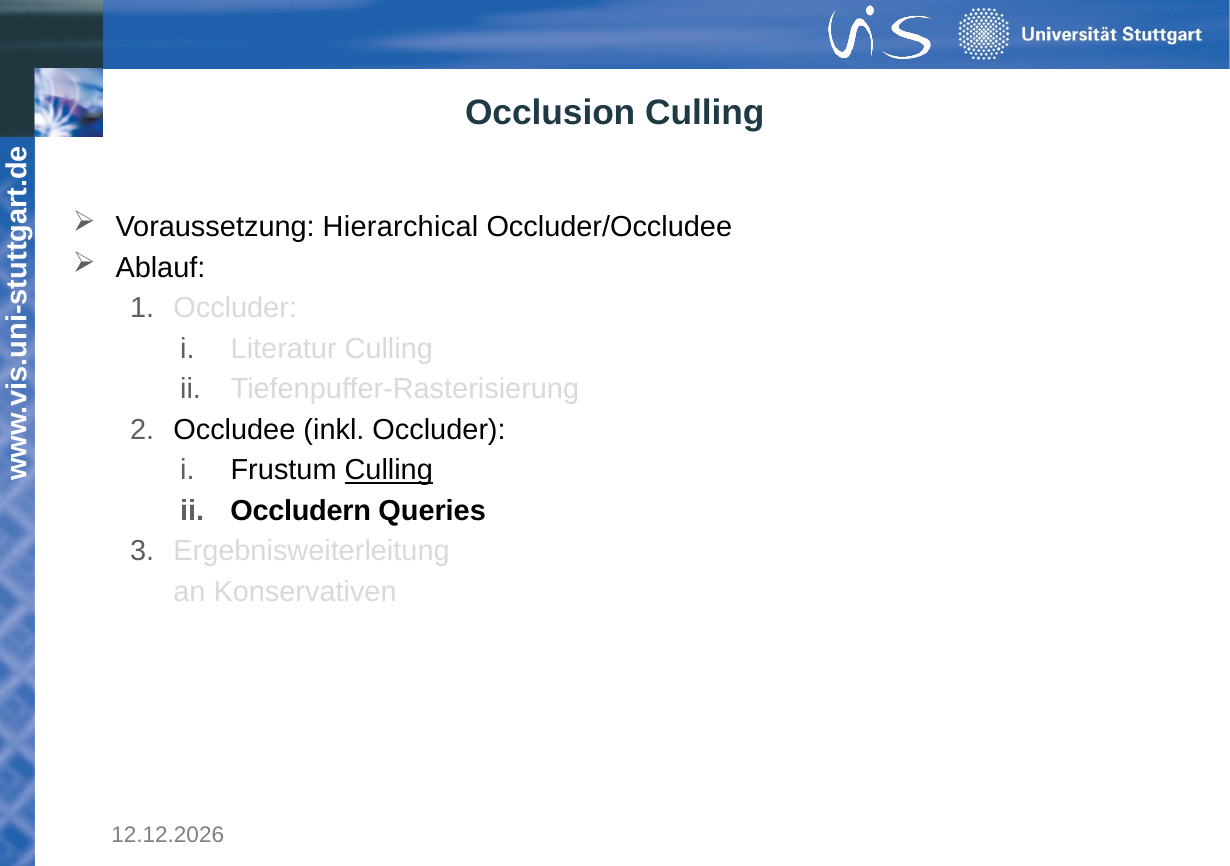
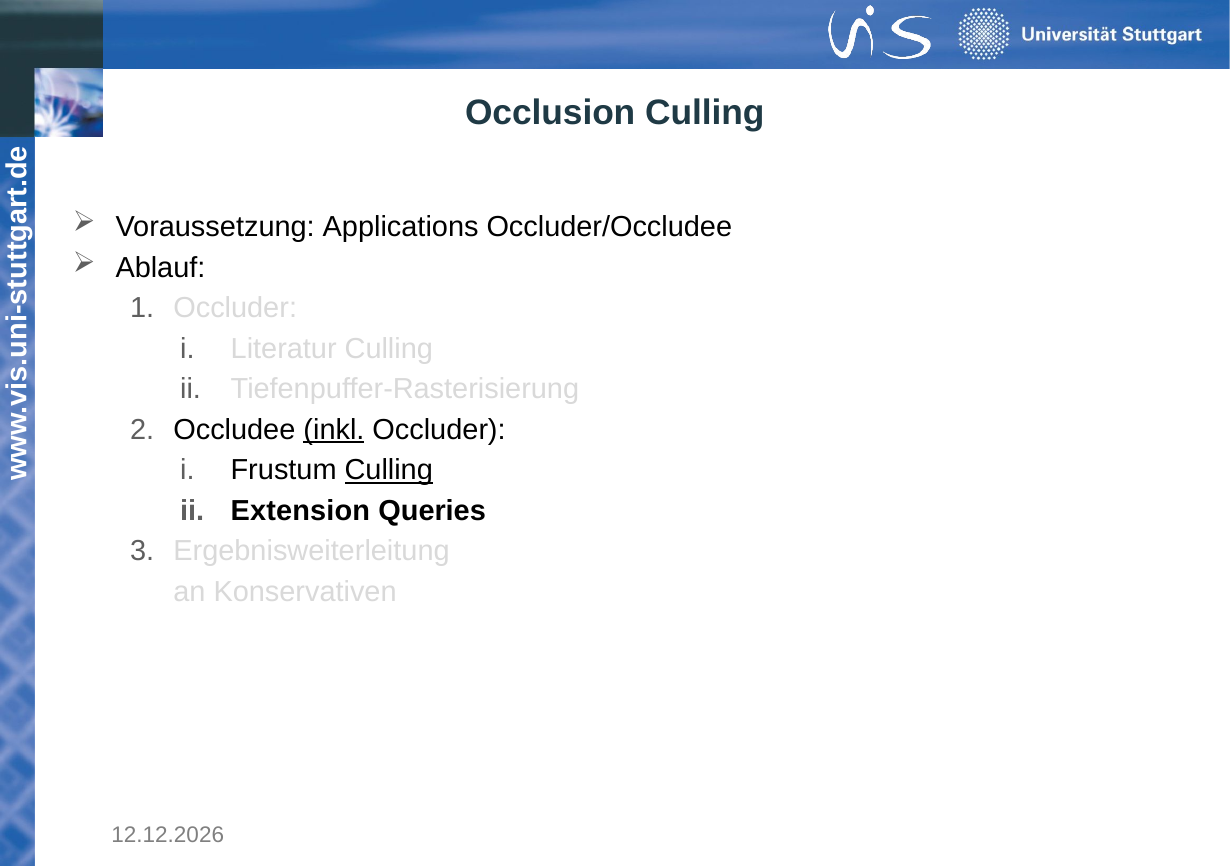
Hierarchical: Hierarchical -> Applications
inkl underline: none -> present
Occludern: Occludern -> Extension
